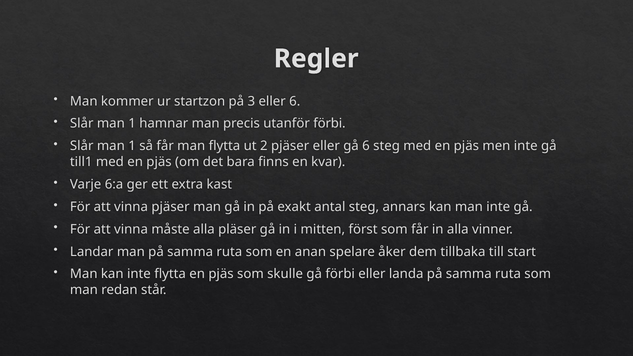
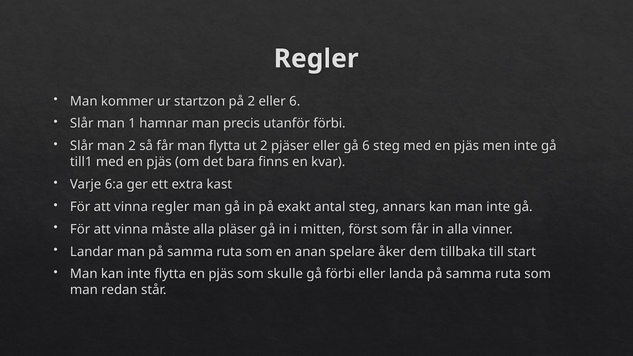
på 3: 3 -> 2
1 at (132, 146): 1 -> 2
vinna pjäser: pjäser -> regler
